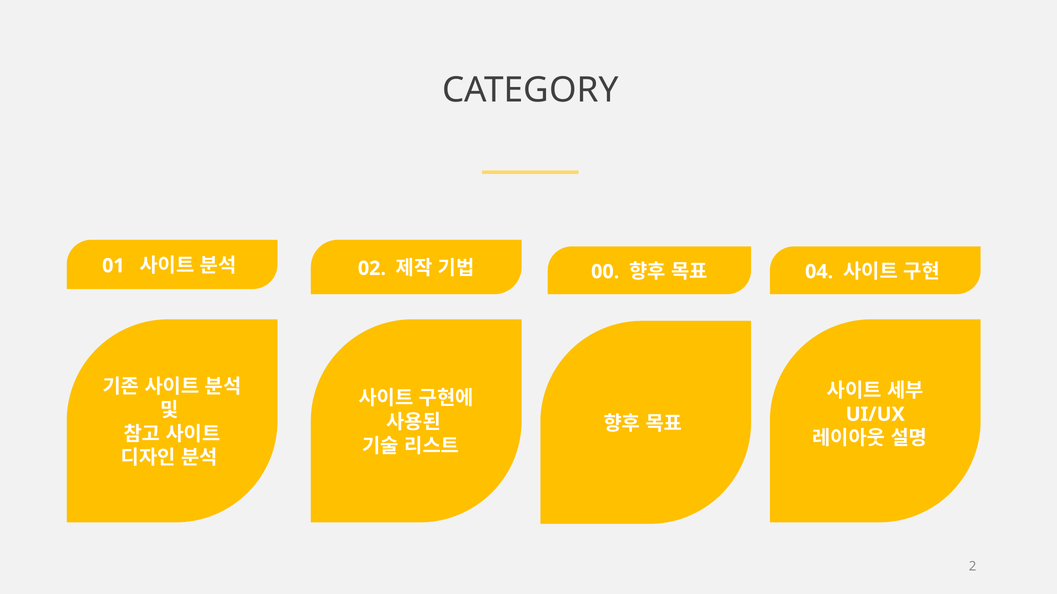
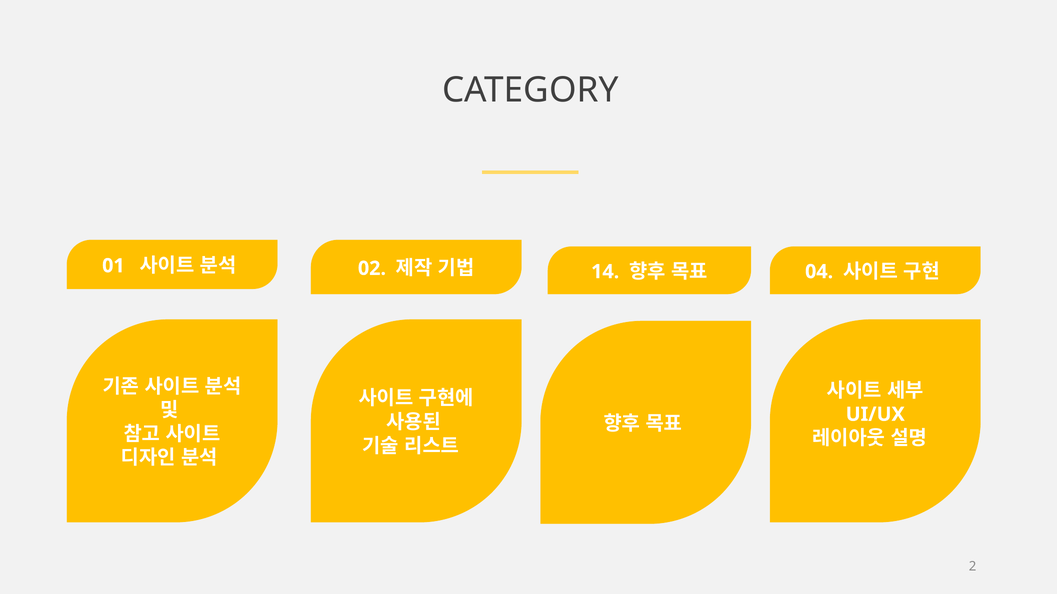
00: 00 -> 14
